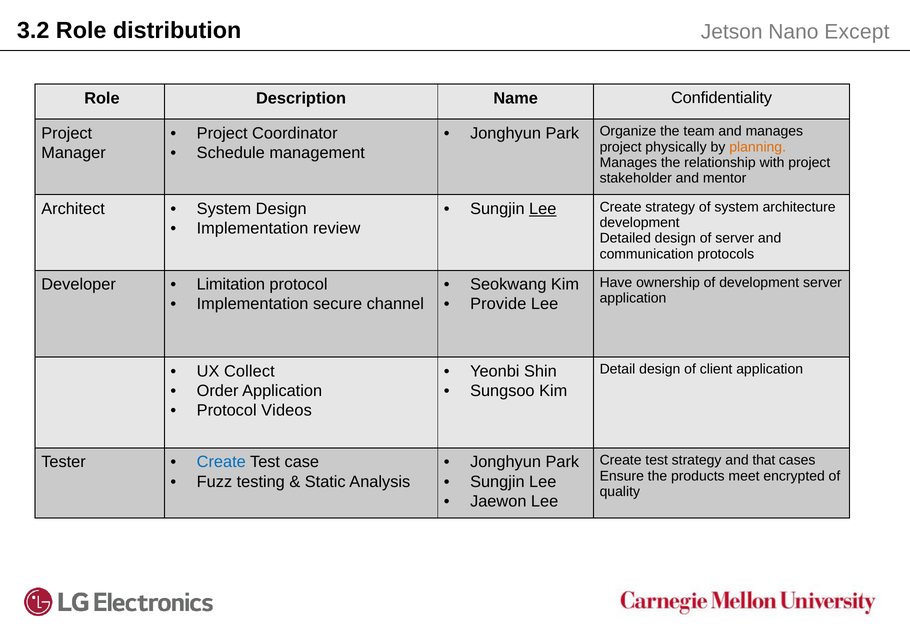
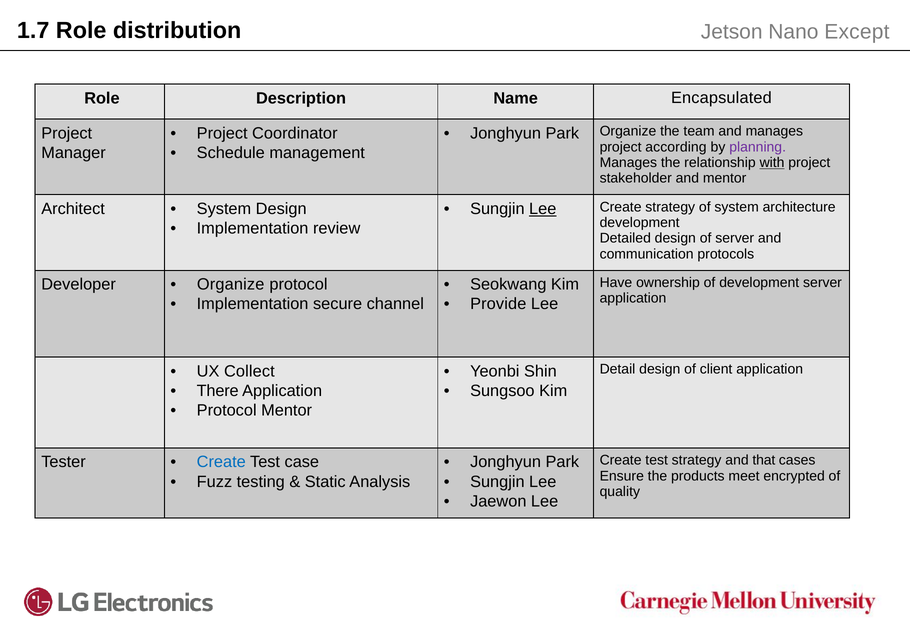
3.2: 3.2 -> 1.7
Confidentiality: Confidentiality -> Encapsulated
physically: physically -> according
planning colour: orange -> purple
with underline: none -> present
Limitation at (231, 284): Limitation -> Organize
Order: Order -> There
Protocol Videos: Videos -> Mentor
